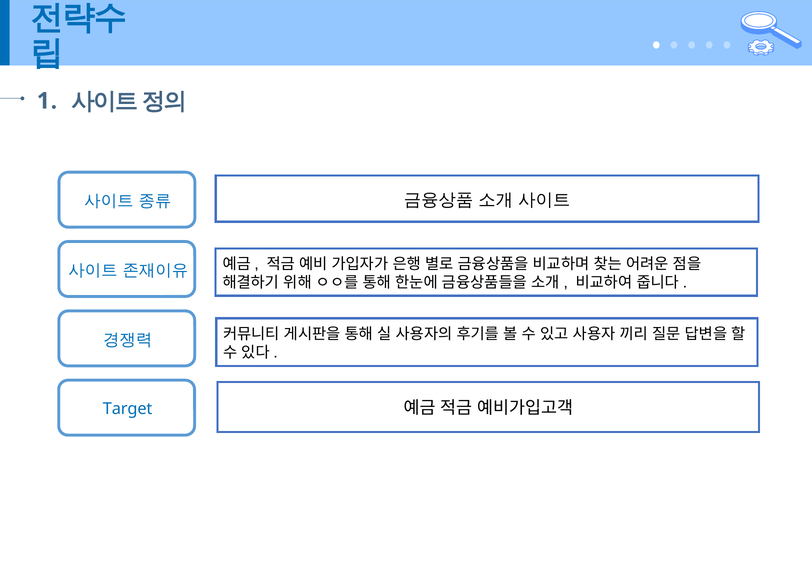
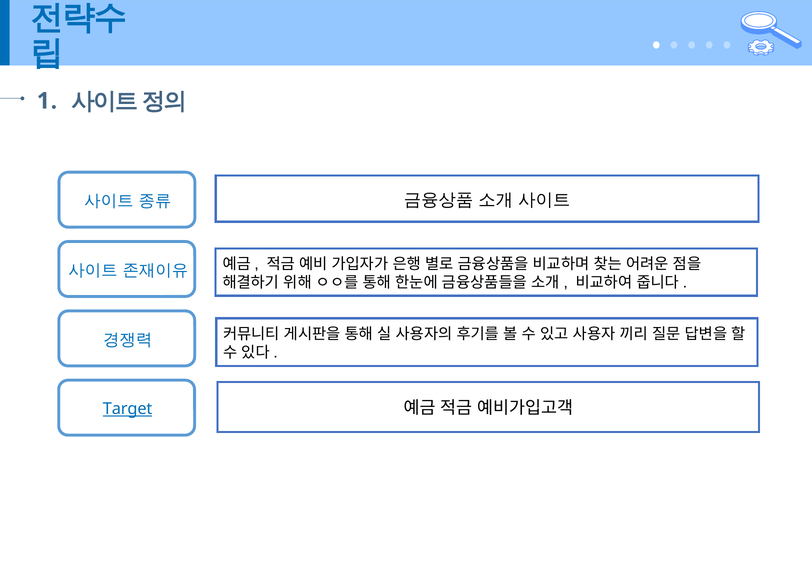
Target underline: none -> present
